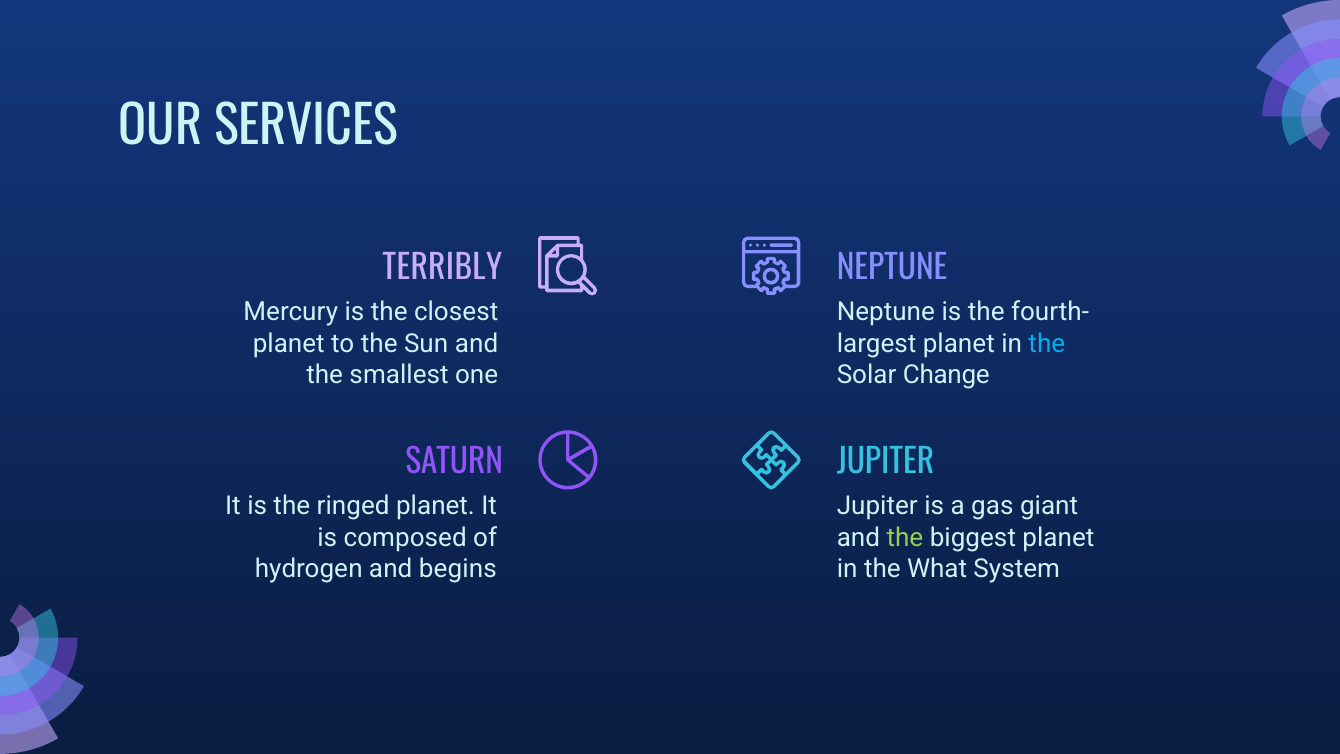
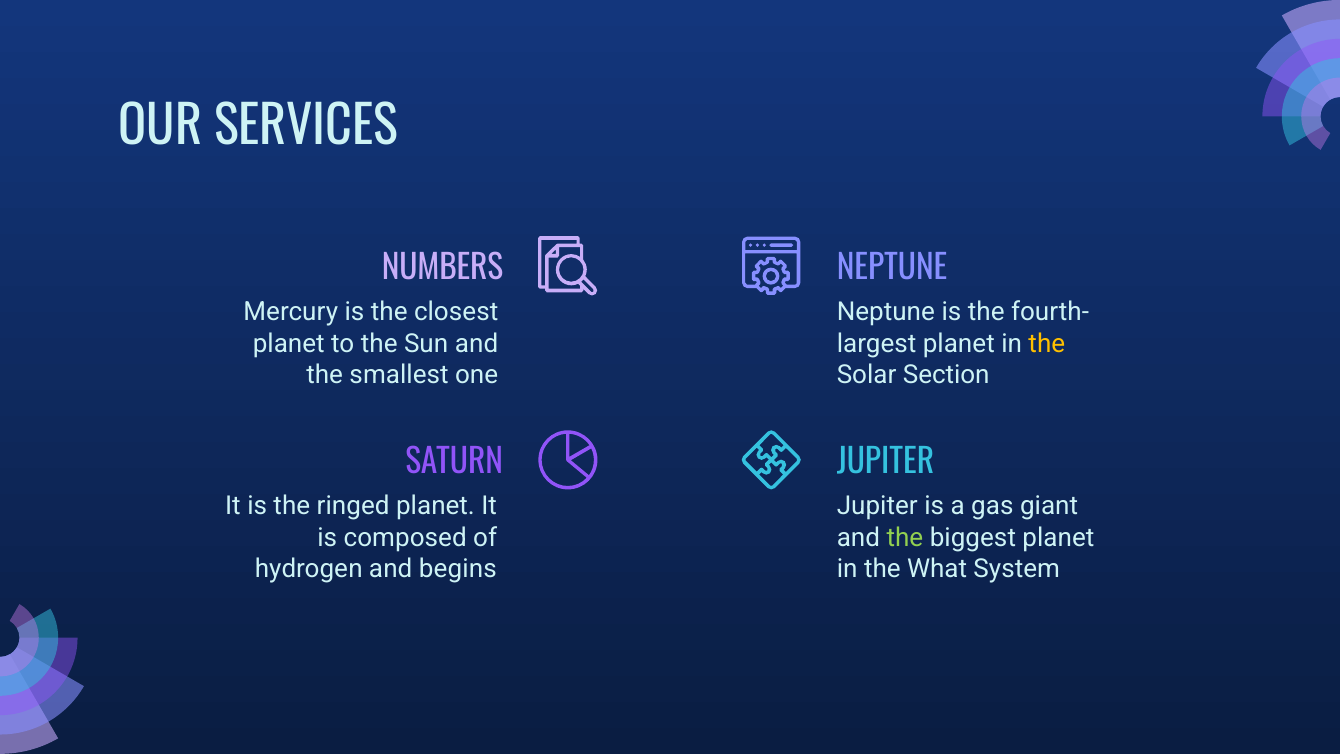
TERRIBLY: TERRIBLY -> NUMBERS
the at (1047, 343) colour: light blue -> yellow
Change: Change -> Section
